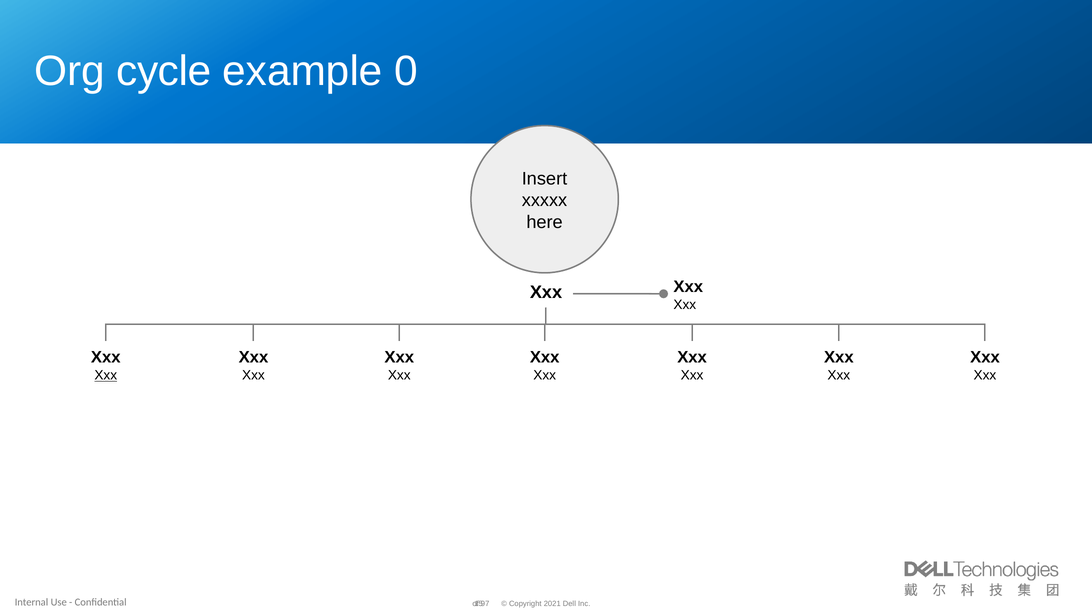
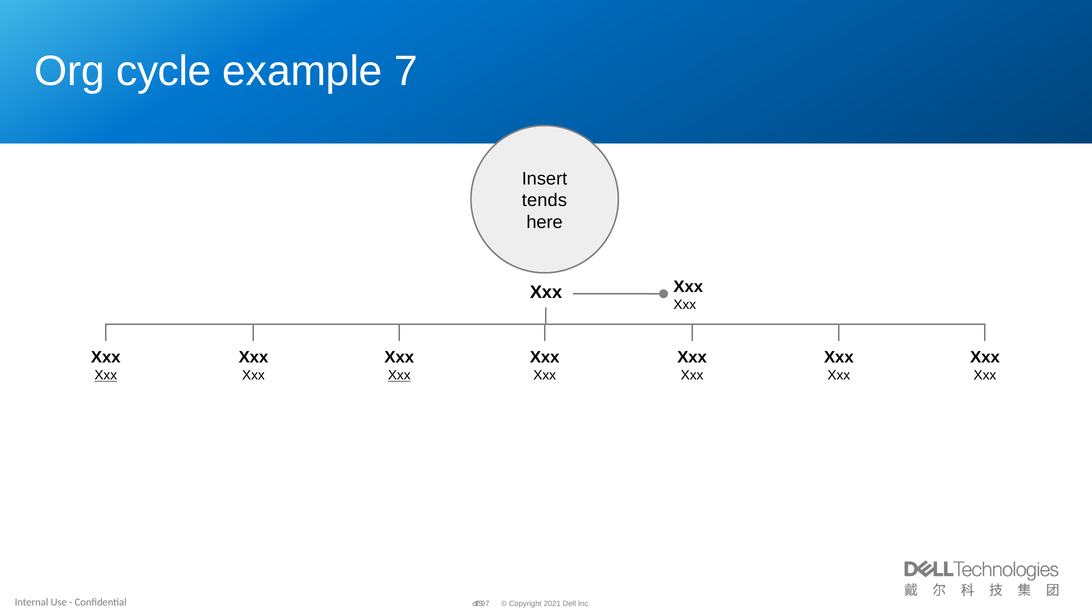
0: 0 -> 7
xxxxx: xxxxx -> tends
Xxx at (399, 376) underline: none -> present
